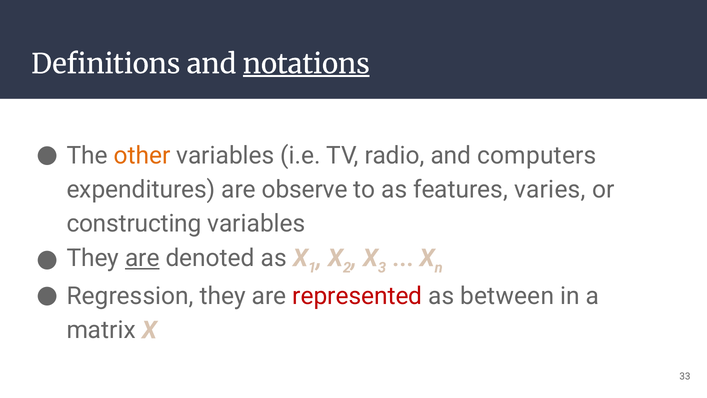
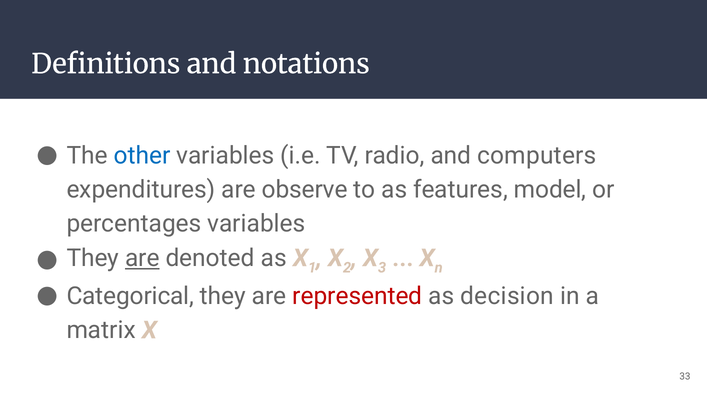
notations underline: present -> none
other colour: orange -> blue
varies: varies -> model
constructing: constructing -> percentages
Regression: Regression -> Categorical
between: between -> decision
